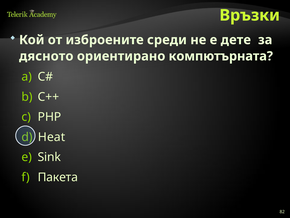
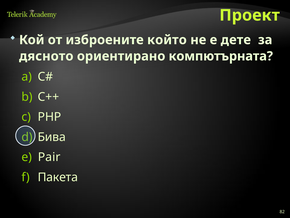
Връзки: Връзки -> Проект
среди: среди -> който
Heat: Heat -> Бива
Sink: Sink -> Pair
